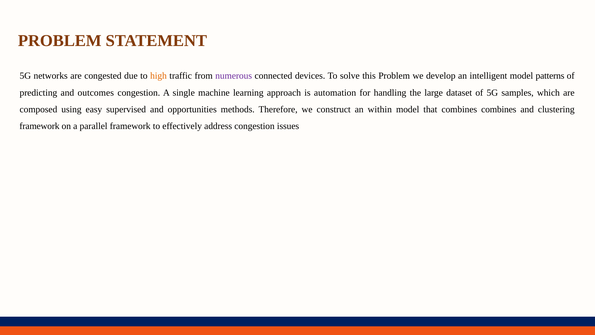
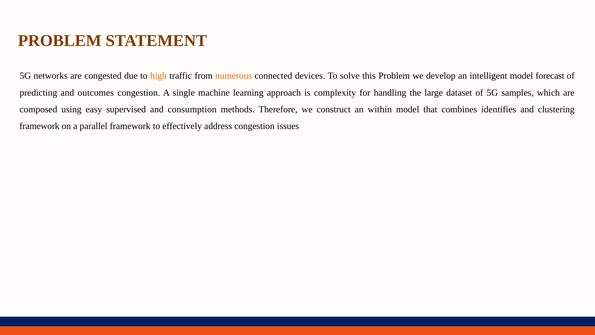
numerous colour: purple -> orange
patterns: patterns -> forecast
automation: automation -> complexity
opportunities: opportunities -> consumption
combines combines: combines -> identifies
